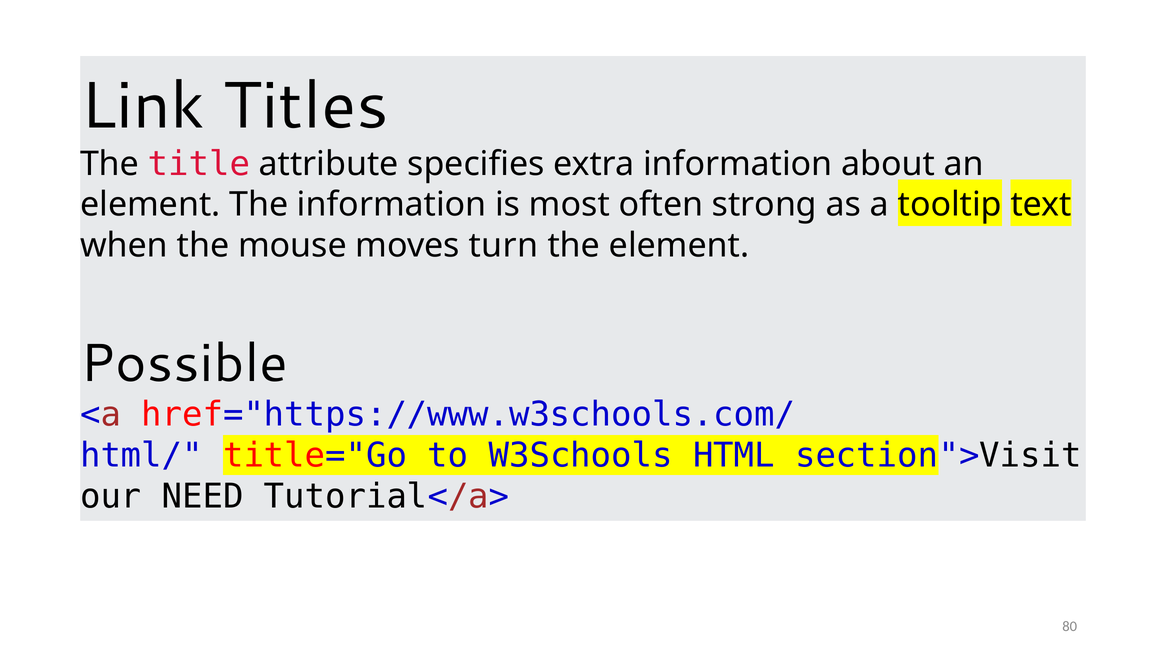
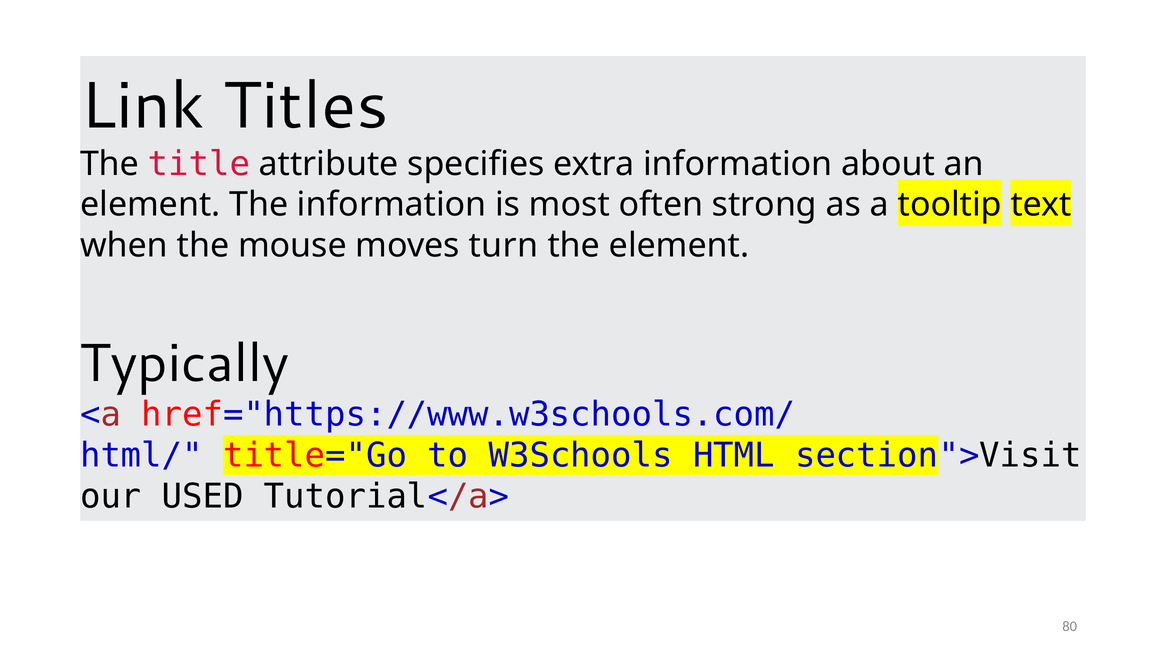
Possible: Possible -> Typically
NEED: NEED -> USED
